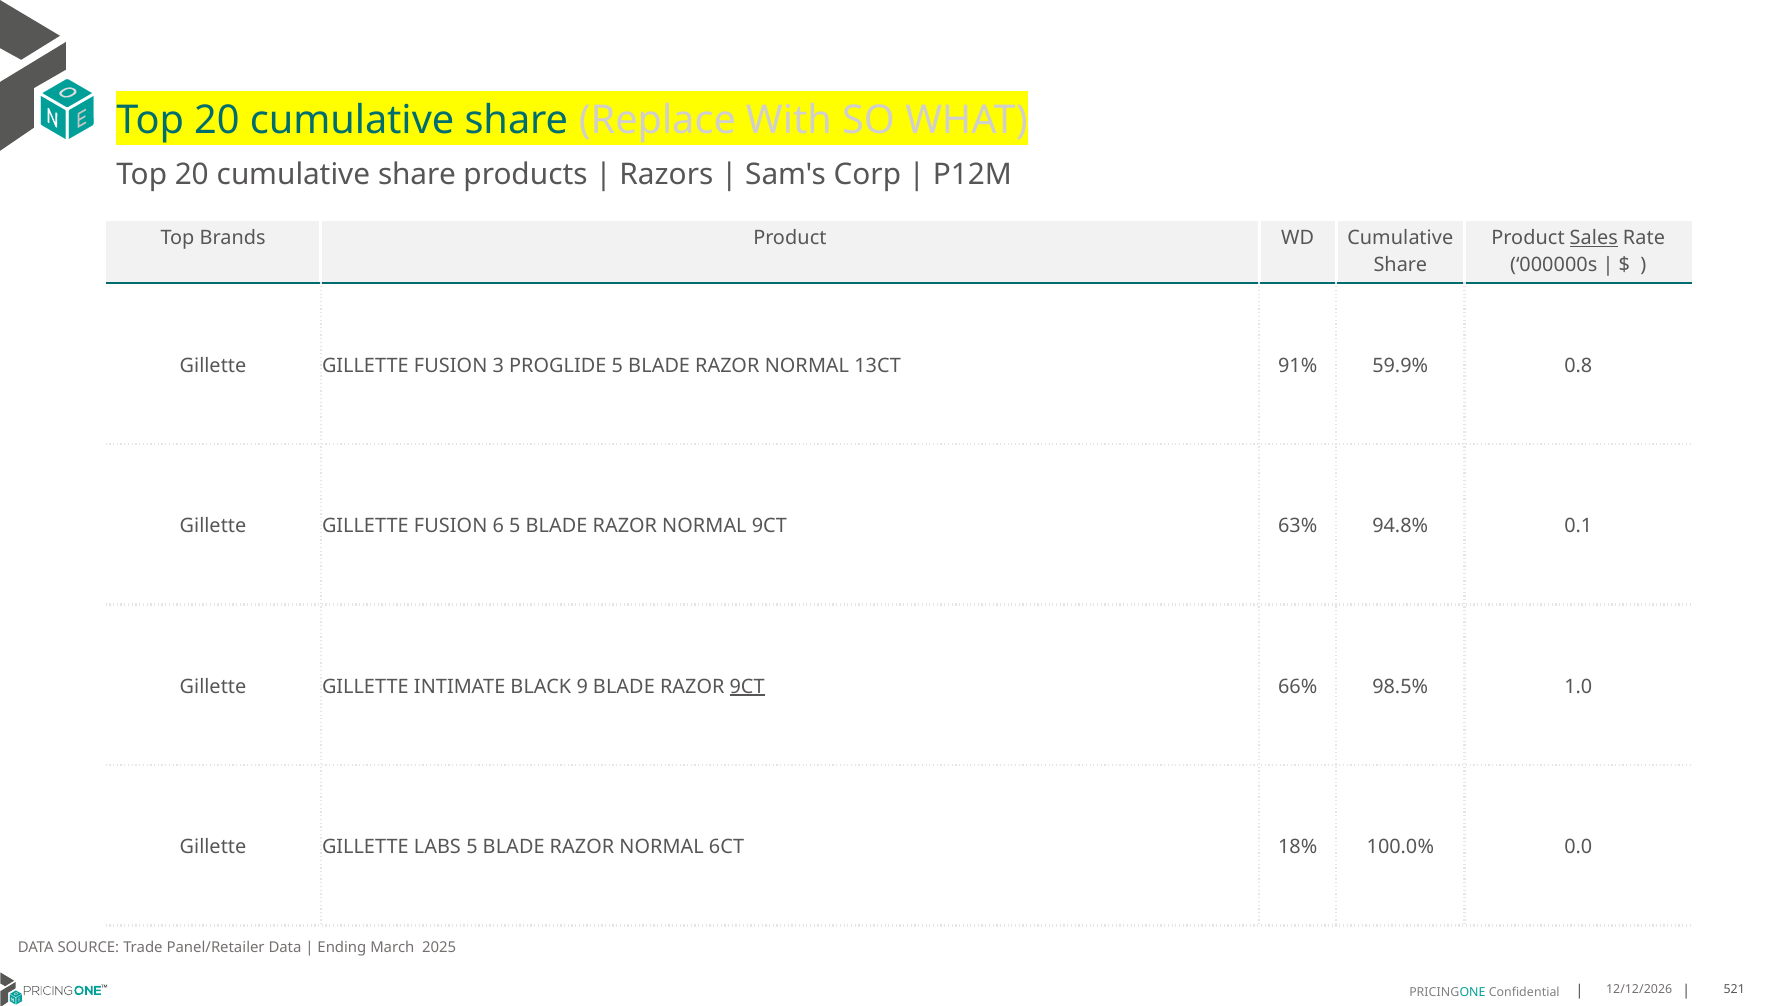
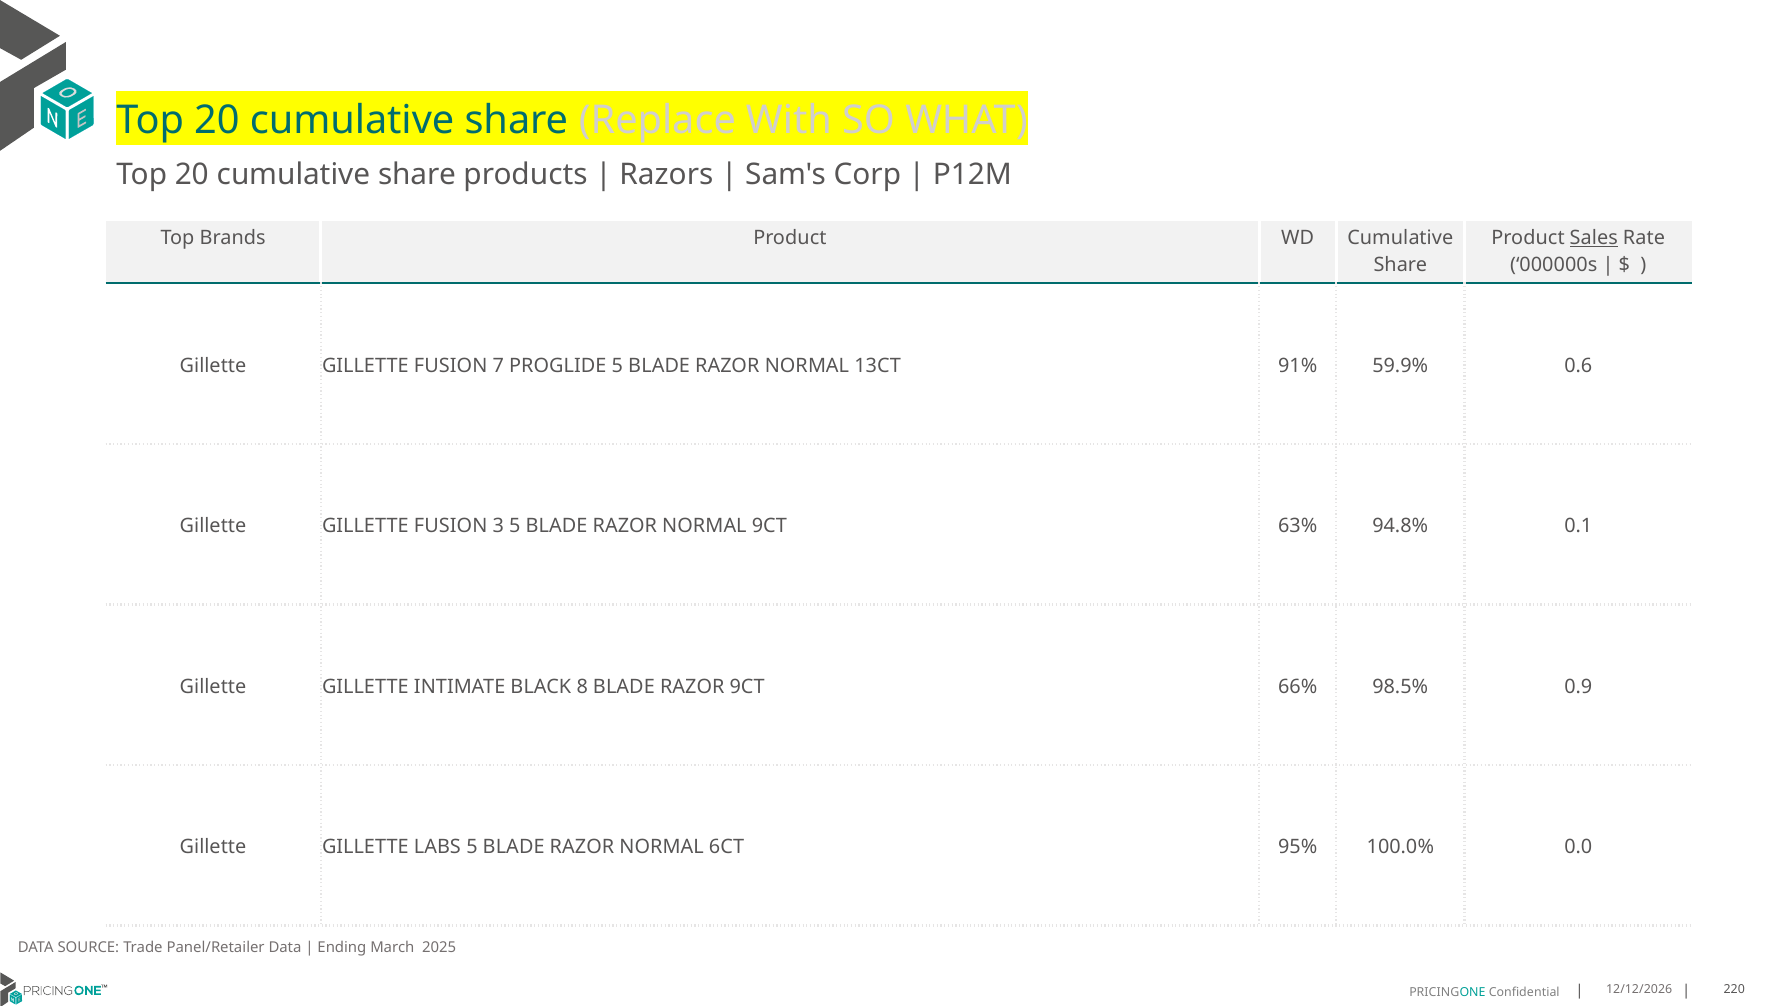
3: 3 -> 7
0.8: 0.8 -> 0.6
6: 6 -> 3
9: 9 -> 8
9CT at (747, 687) underline: present -> none
1.0: 1.0 -> 0.9
18%: 18% -> 95%
521: 521 -> 220
